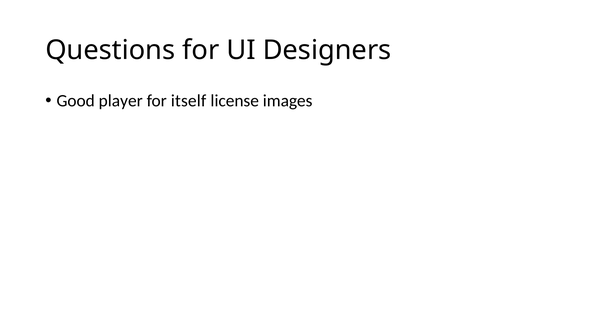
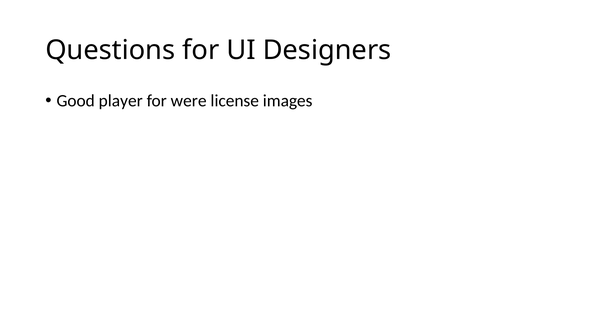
itself: itself -> were
